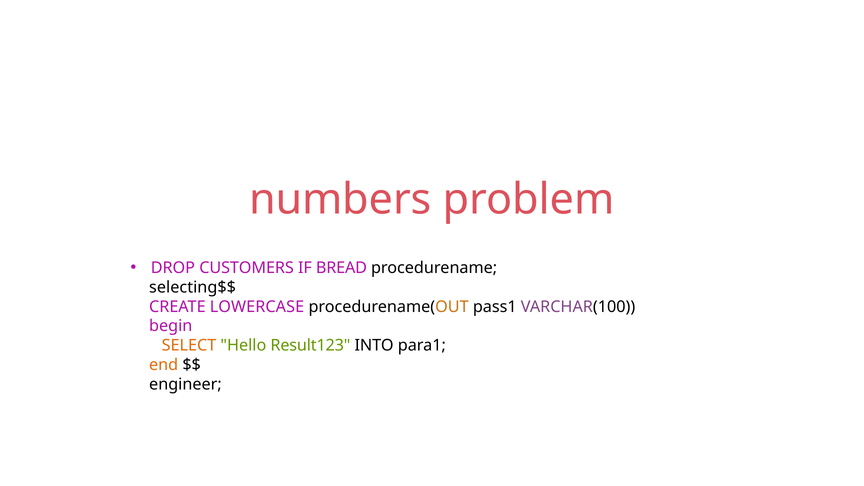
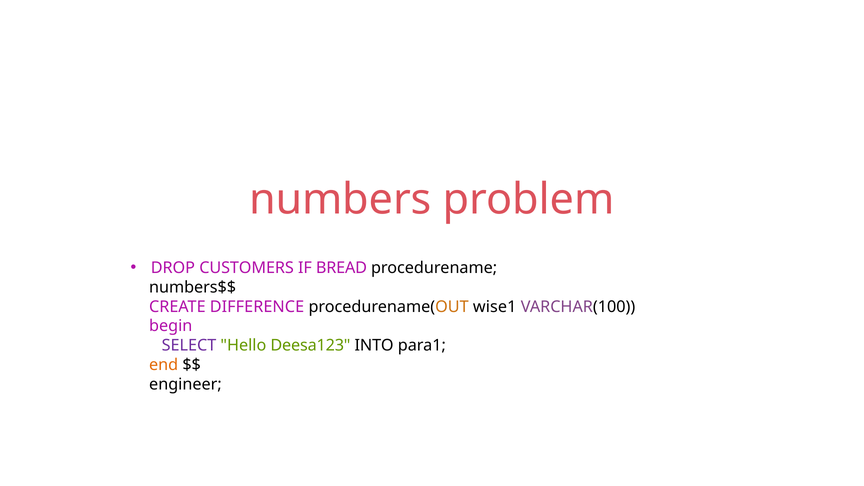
selecting$$: selecting$$ -> numbers$$
LOWERCASE: LOWERCASE -> DIFFERENCE
pass1: pass1 -> wise1
SELECT colour: orange -> purple
Result123: Result123 -> Deesa123
